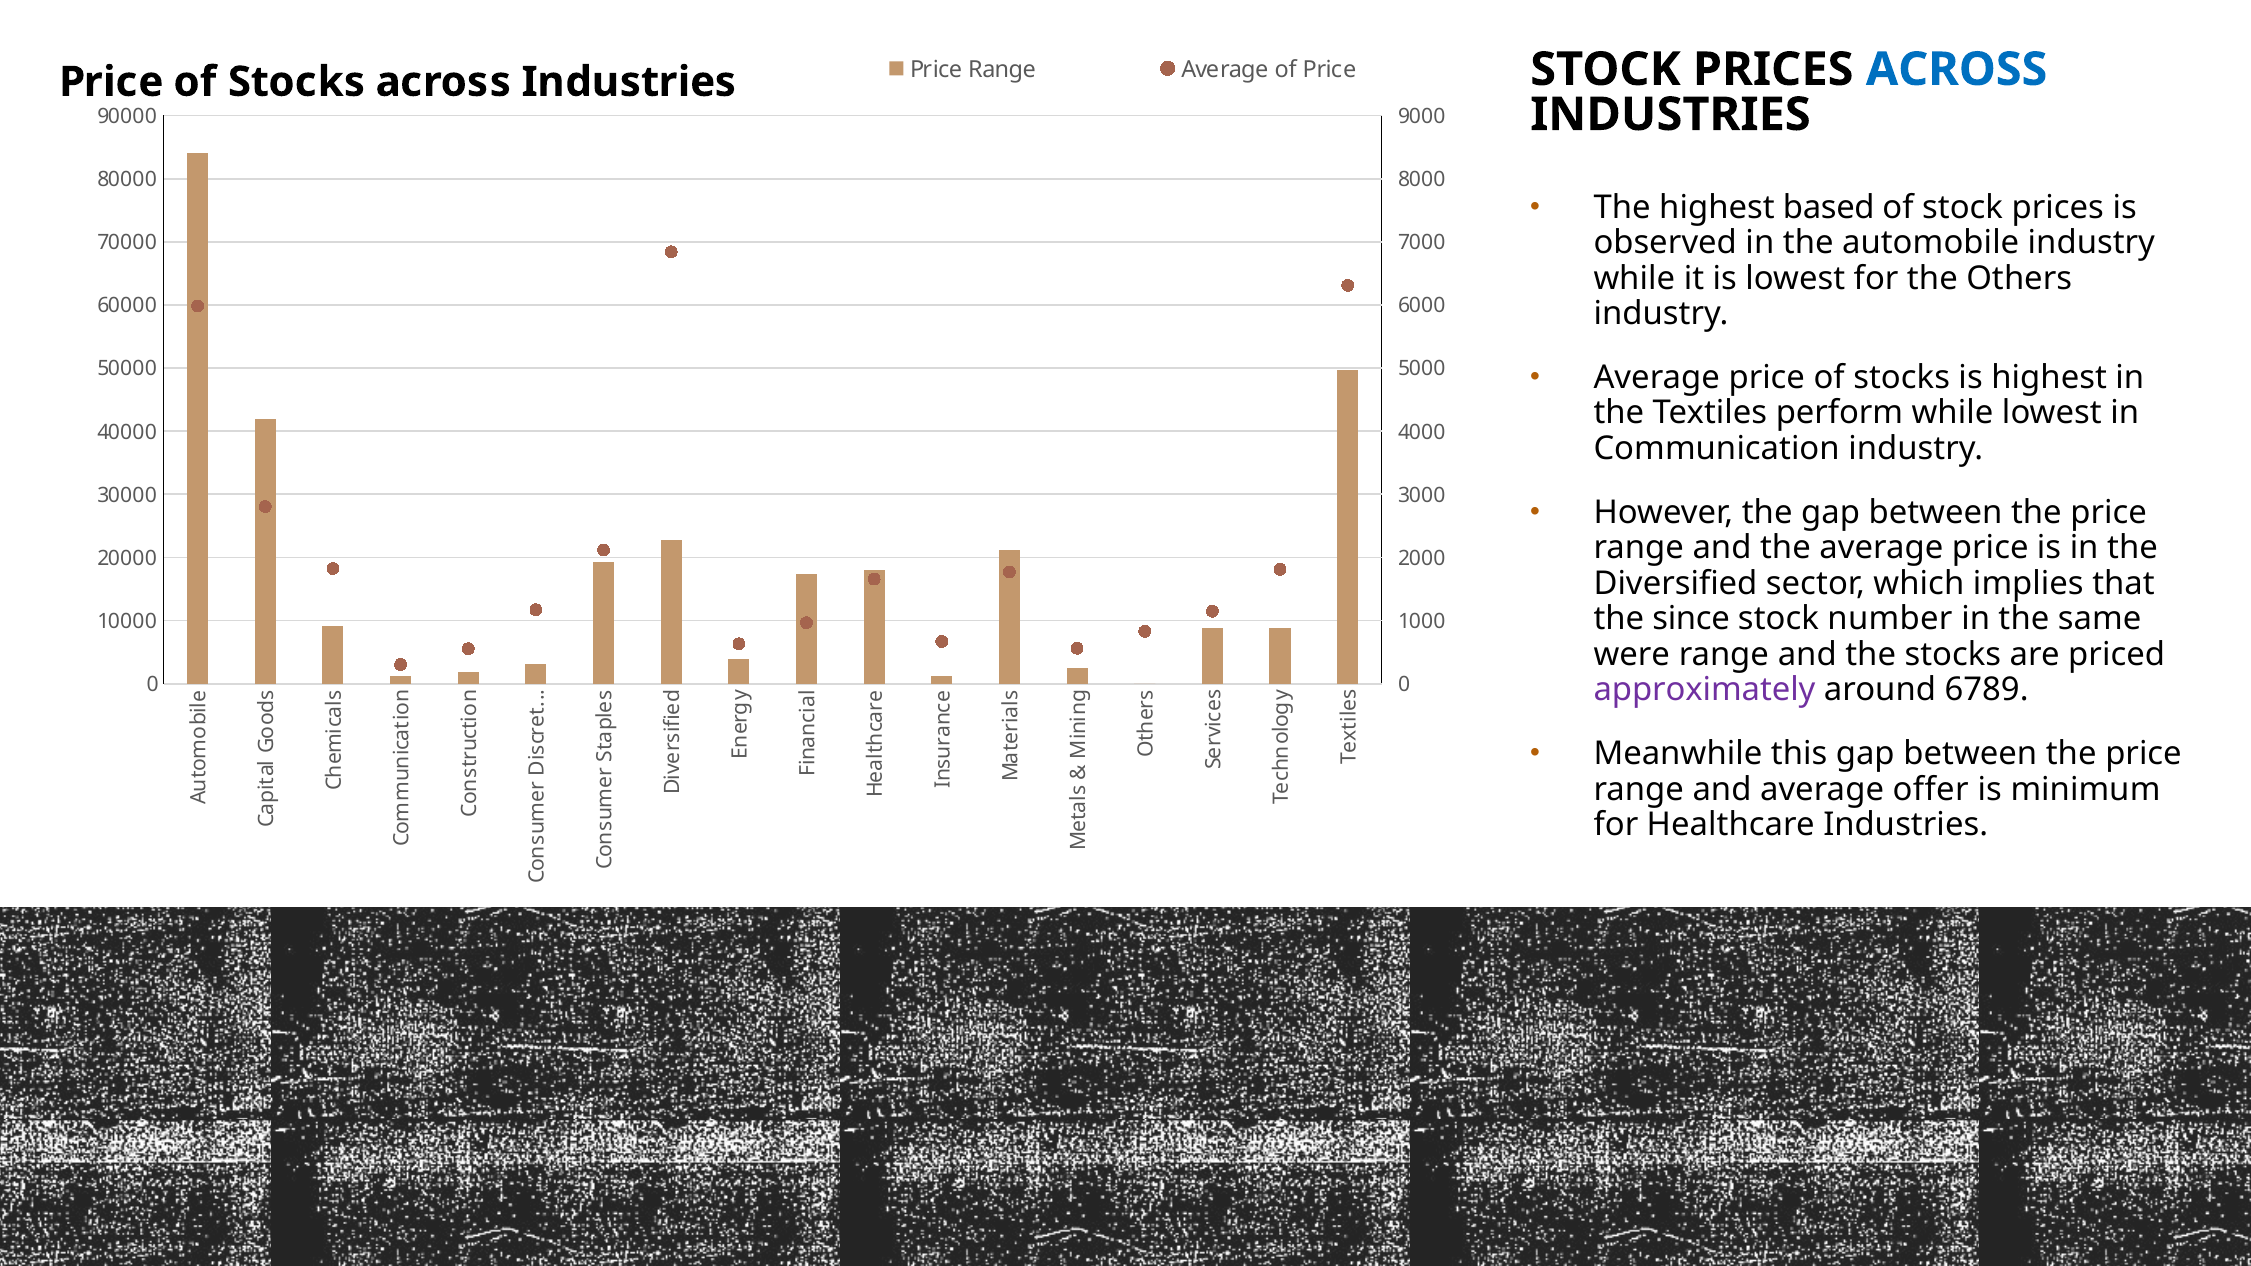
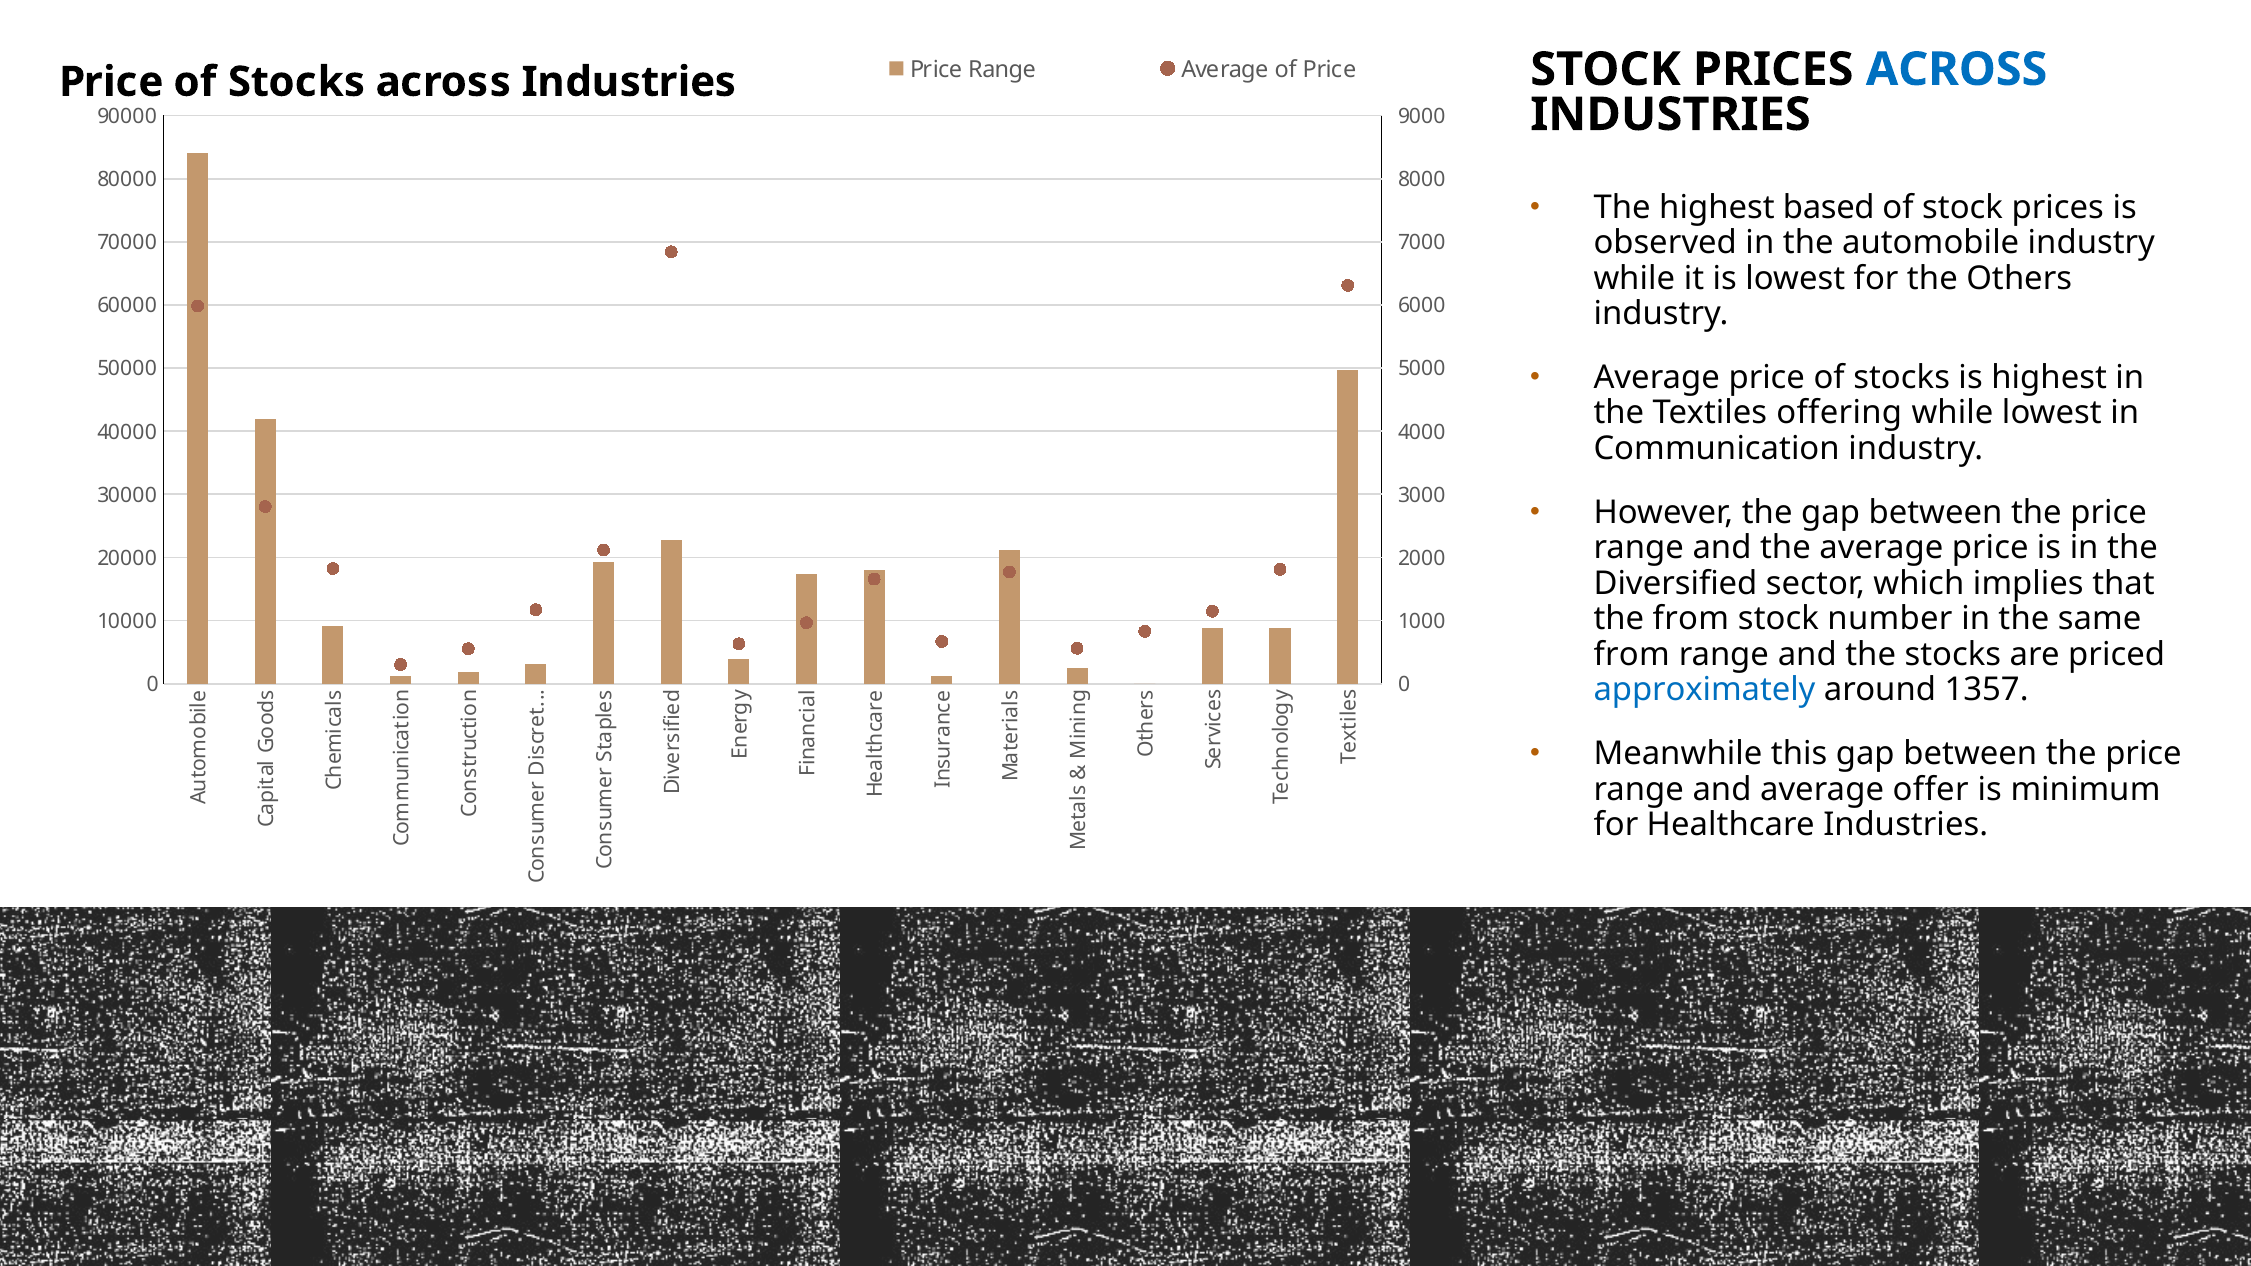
perform: perform -> offering
the since: since -> from
were at (1632, 655): were -> from
approximately colour: purple -> blue
6789: 6789 -> 1357
